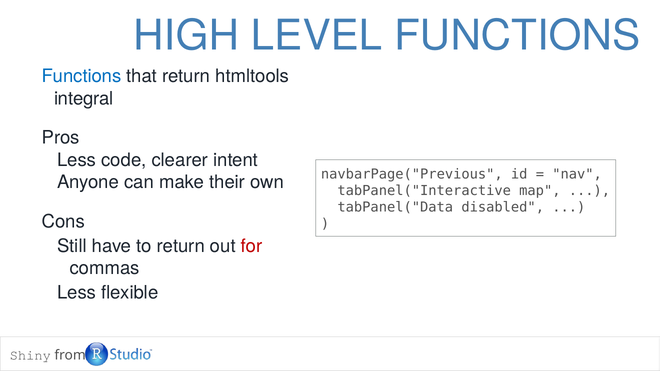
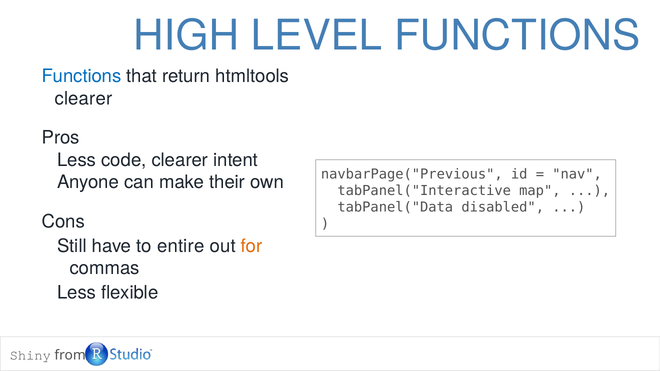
integral at (84, 99): integral -> clearer
to return: return -> entire
for colour: red -> orange
